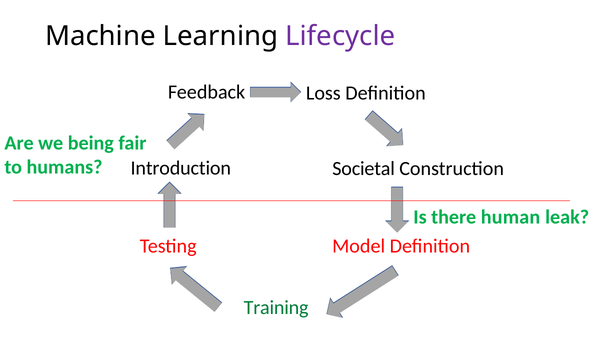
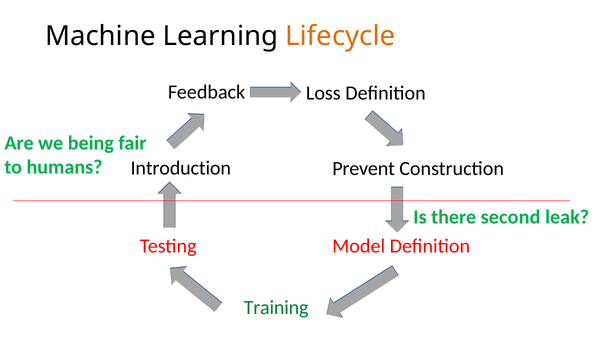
Lifecycle colour: purple -> orange
Societal: Societal -> Prevent
human: human -> second
